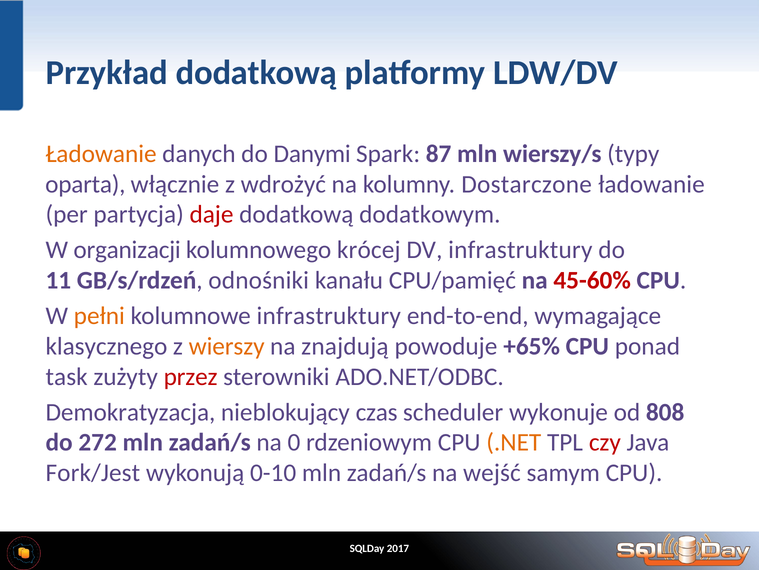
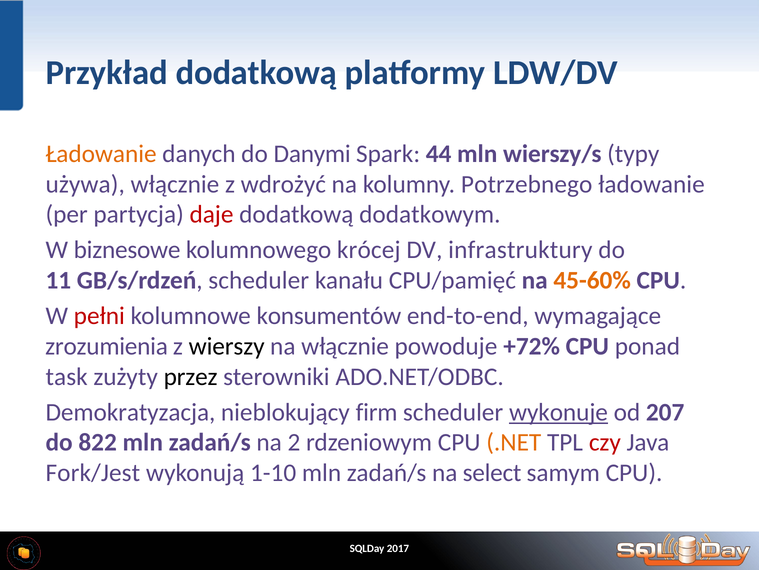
87: 87 -> 44
oparta: oparta -> używa
Dostarczone: Dostarczone -> Potrzebnego
organizacji: organizacji -> biznesowe
GB/s/rdzeń odnośniki: odnośniki -> scheduler
45-60% colour: red -> orange
pełni colour: orange -> red
kolumnowe infrastruktury: infrastruktury -> konsumentów
klasycznego: klasycznego -> zrozumienia
wierszy colour: orange -> black
na znajdują: znajdują -> włącznie
+65%: +65% -> +72%
przez colour: red -> black
czas: czas -> firm
wykonuje underline: none -> present
808: 808 -> 207
272: 272 -> 822
0: 0 -> 2
0-10: 0-10 -> 1-10
wejść: wejść -> select
